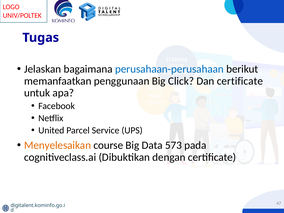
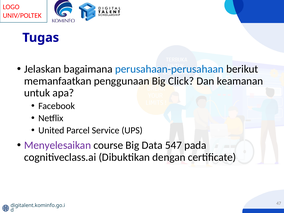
Dan certificate: certificate -> keamanan
Menyelesaikan colour: orange -> purple
573: 573 -> 547
